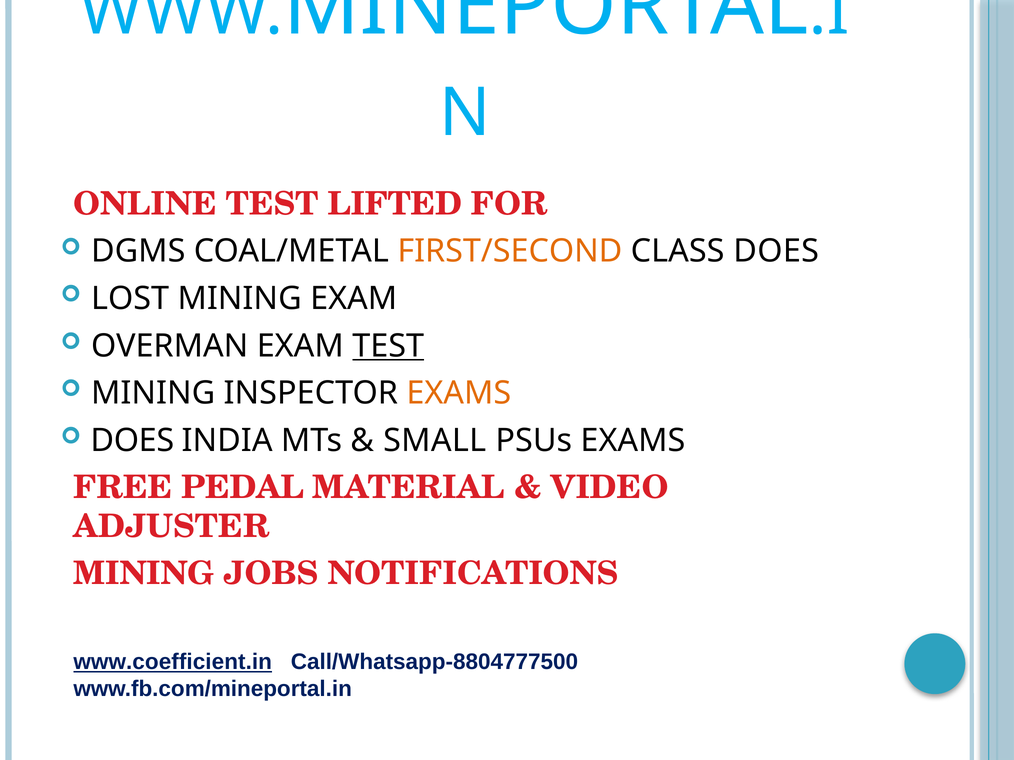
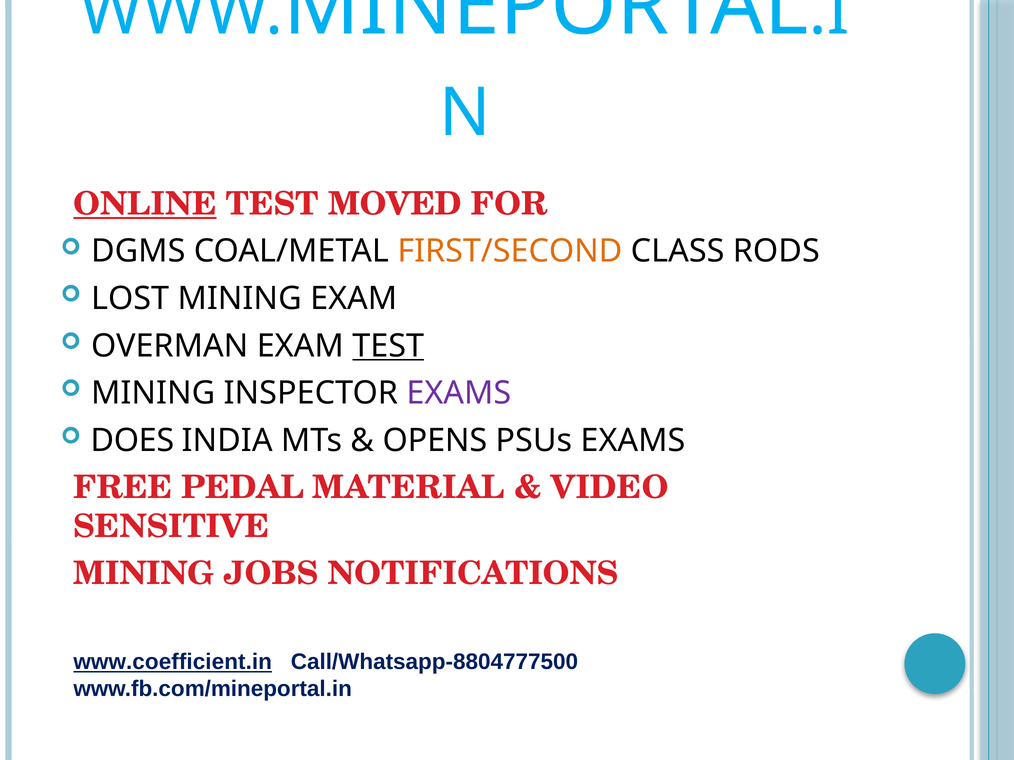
ONLINE underline: none -> present
LIFTED: LIFTED -> MOVED
CLASS DOES: DOES -> RODS
EXAMS at (459, 393) colour: orange -> purple
SMALL: SMALL -> OPENS
ADJUSTER: ADJUSTER -> SENSITIVE
